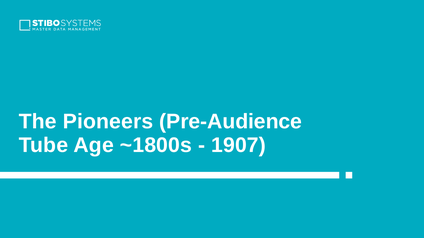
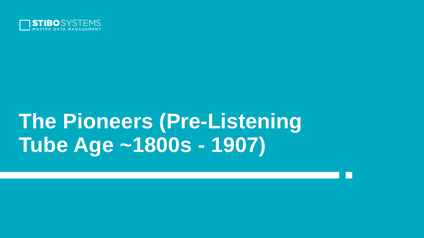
Pre-Audience: Pre-Audience -> Pre-Listening
